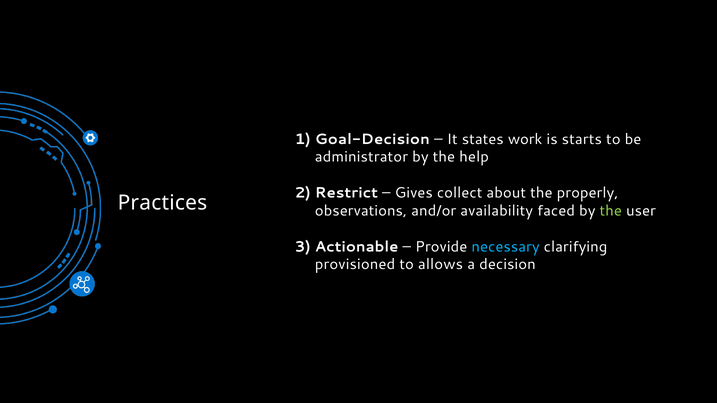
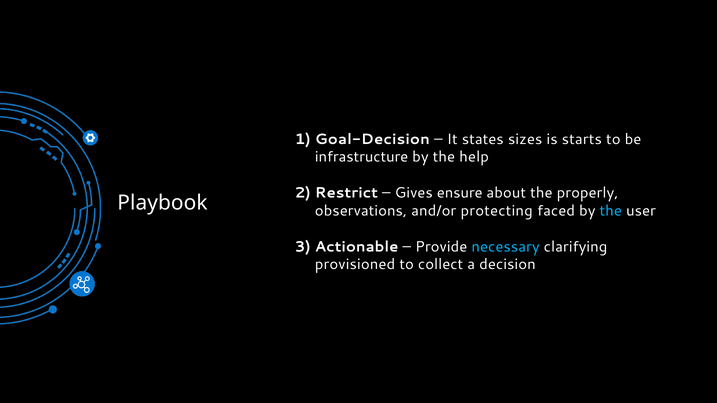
work: work -> sizes
administrator: administrator -> infrastructure
collect: collect -> ensure
Practices: Practices -> Playbook
availability: availability -> protecting
the at (611, 211) colour: light green -> light blue
allows: allows -> collect
